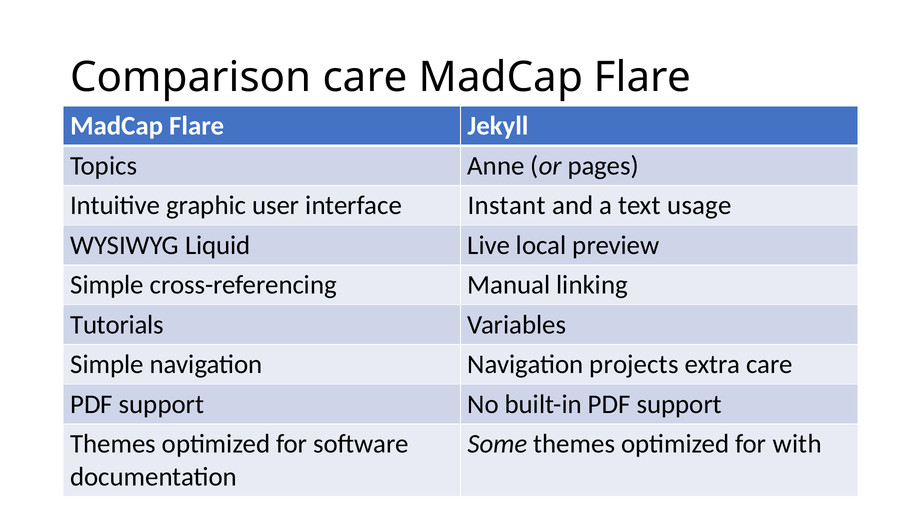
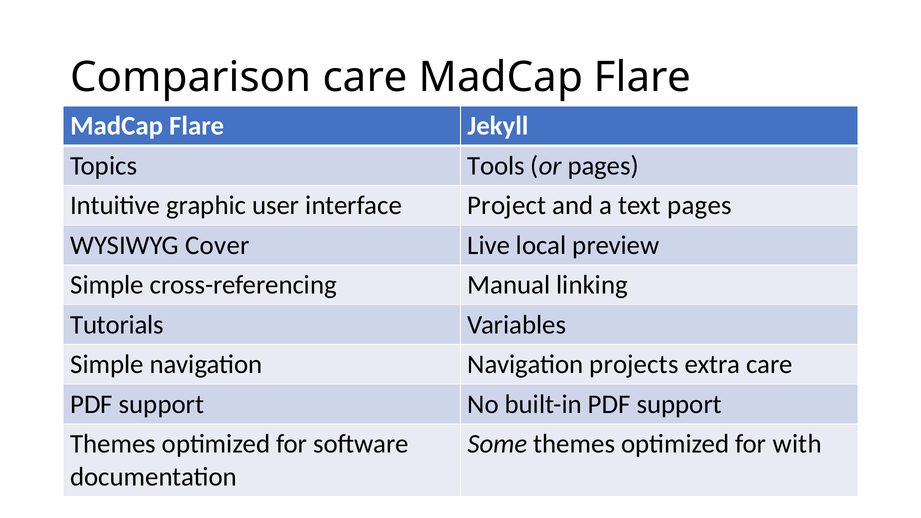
Anne: Anne -> Tools
Instant: Instant -> Project
text usage: usage -> pages
Liquid: Liquid -> Cover
